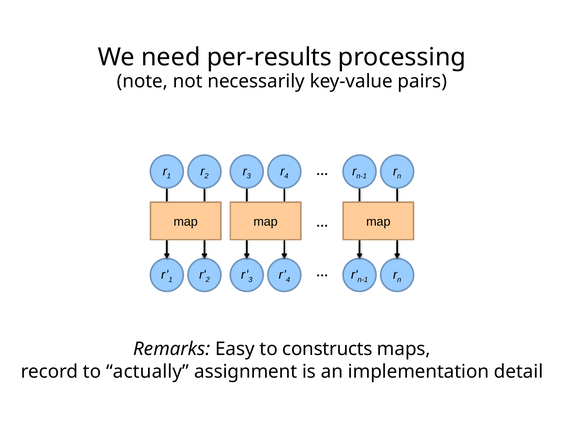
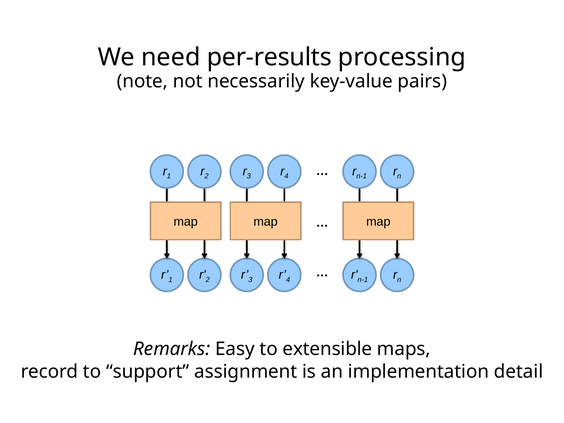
constructs: constructs -> extensible
actually: actually -> support
